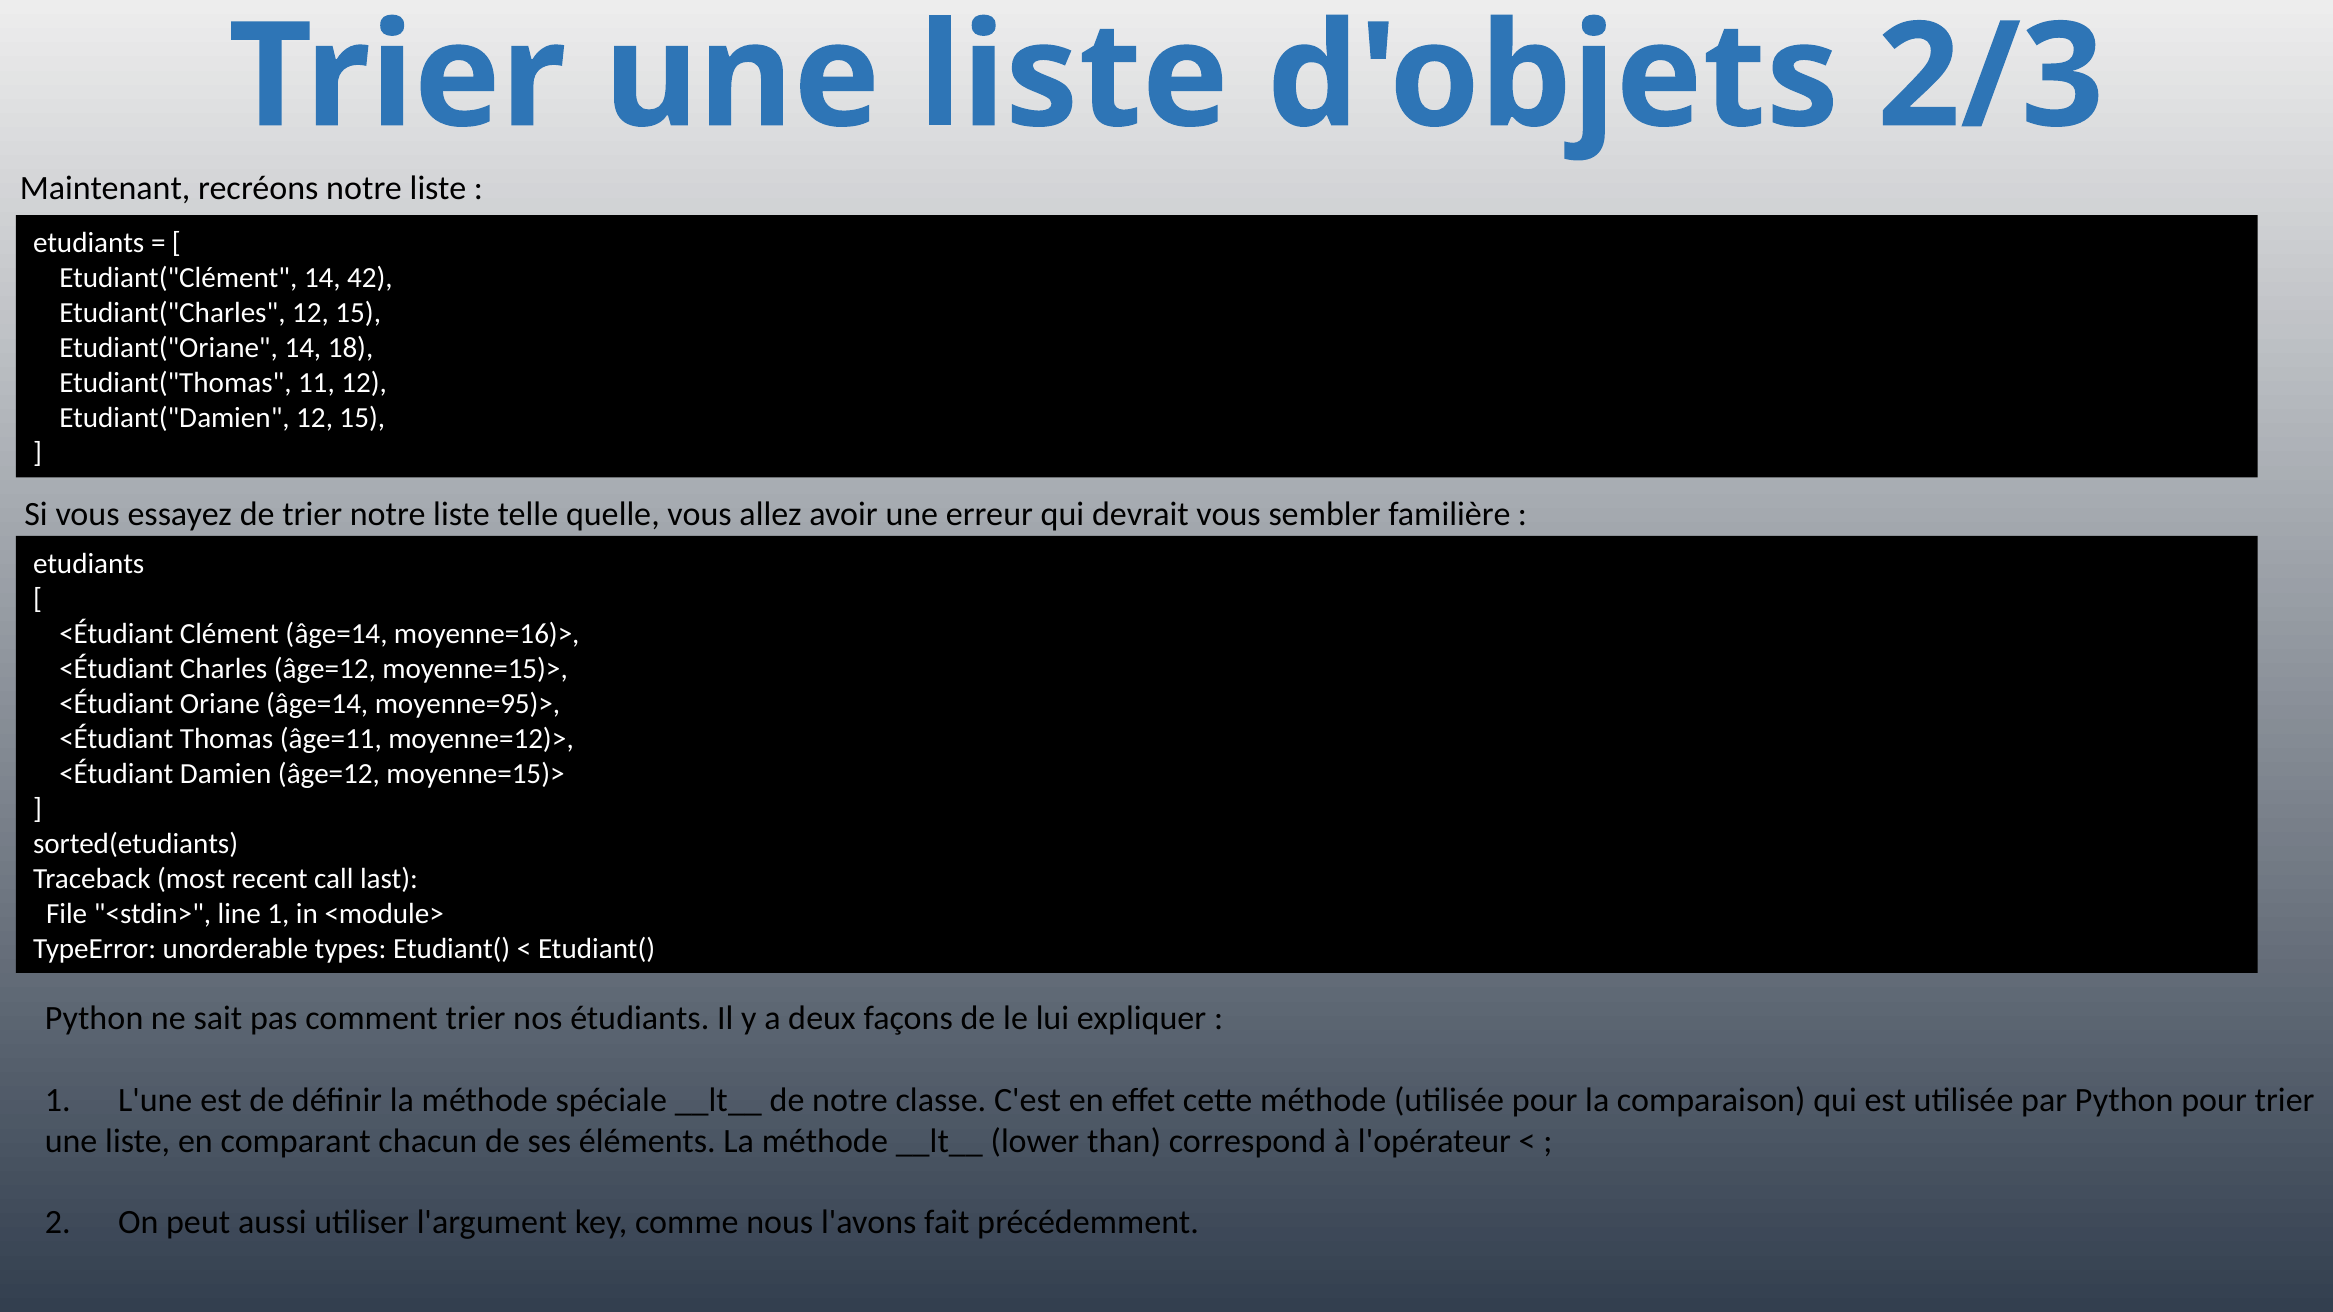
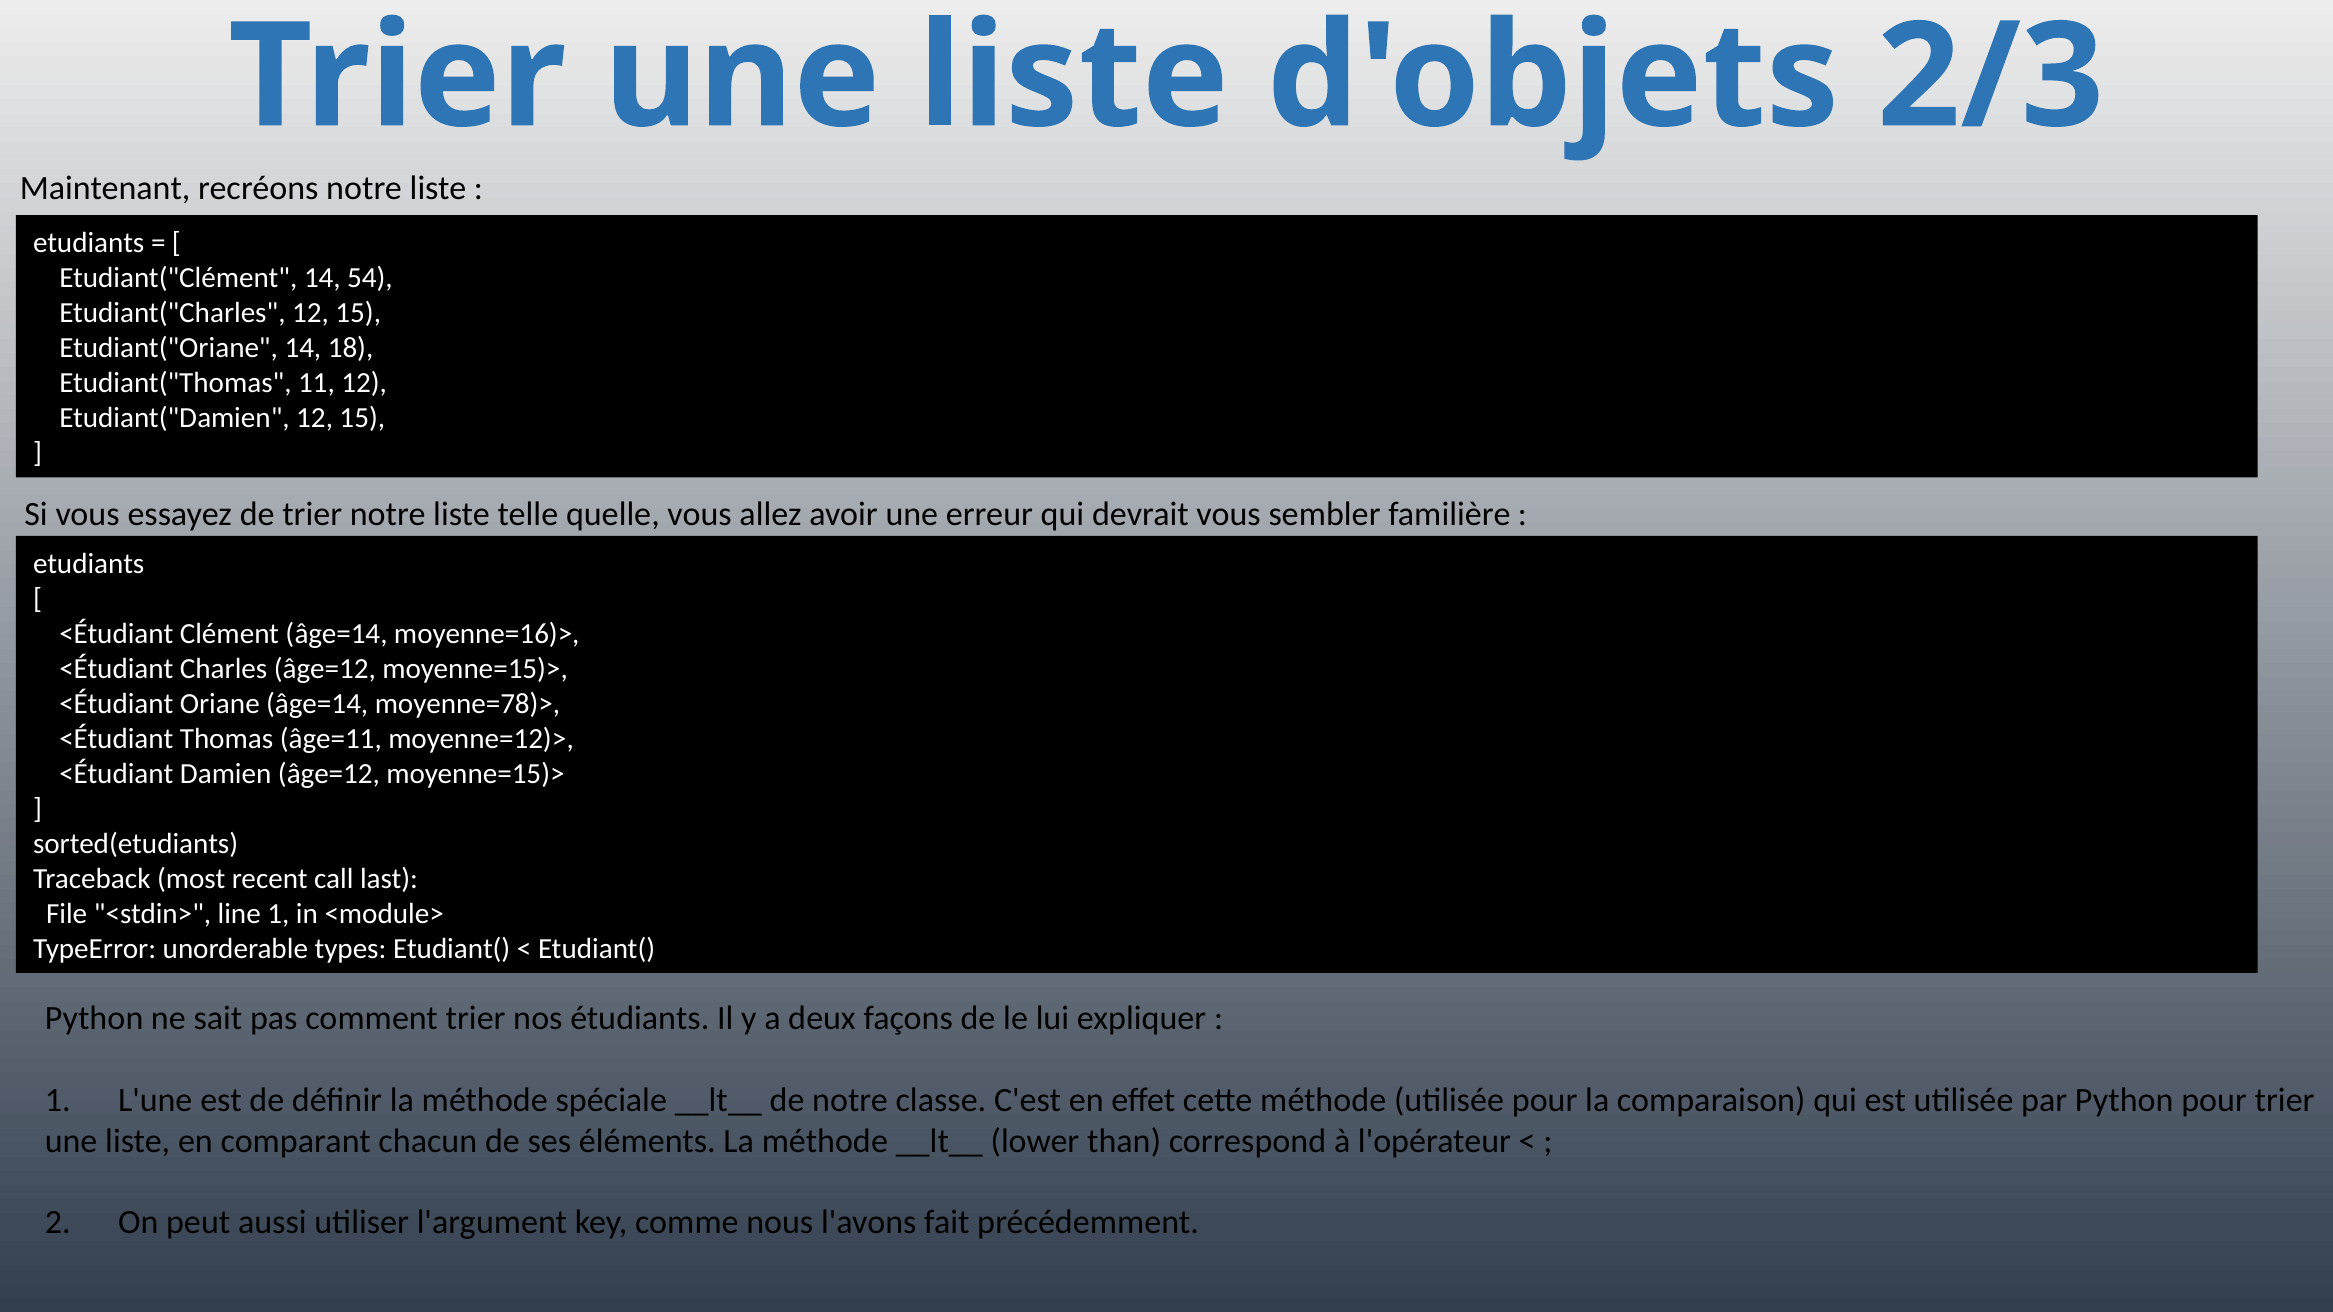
42: 42 -> 54
moyenne=95)>: moyenne=95)> -> moyenne=78)>
